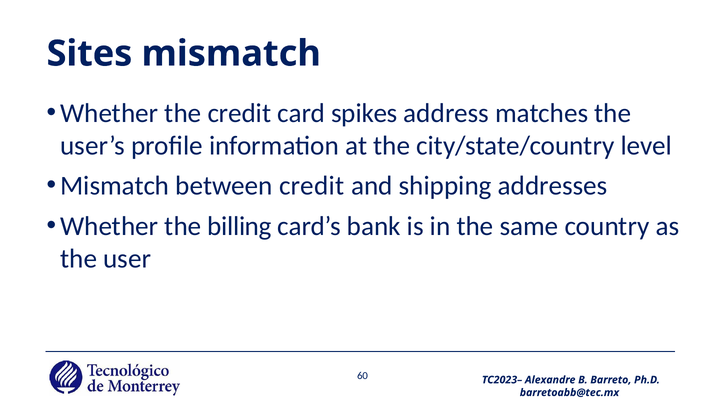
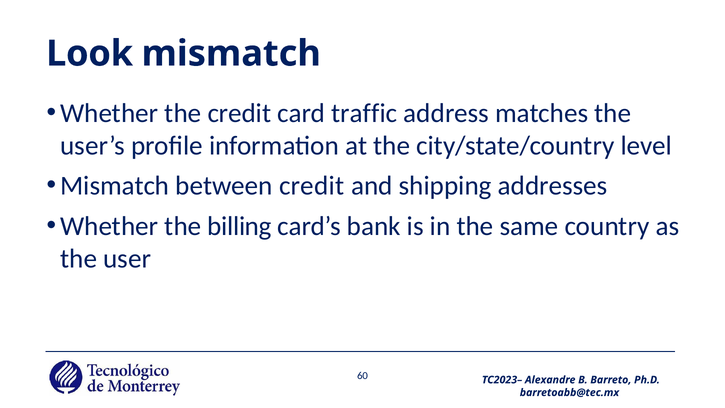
Sites: Sites -> Look
spikes: spikes -> traffic
